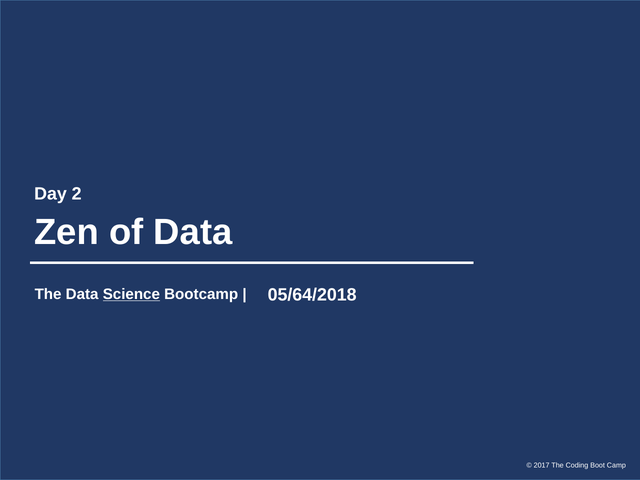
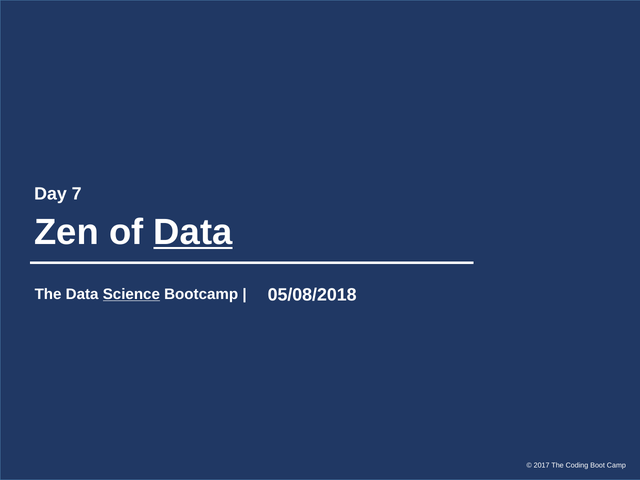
2: 2 -> 7
Data at (193, 232) underline: none -> present
05/64/2018: 05/64/2018 -> 05/08/2018
